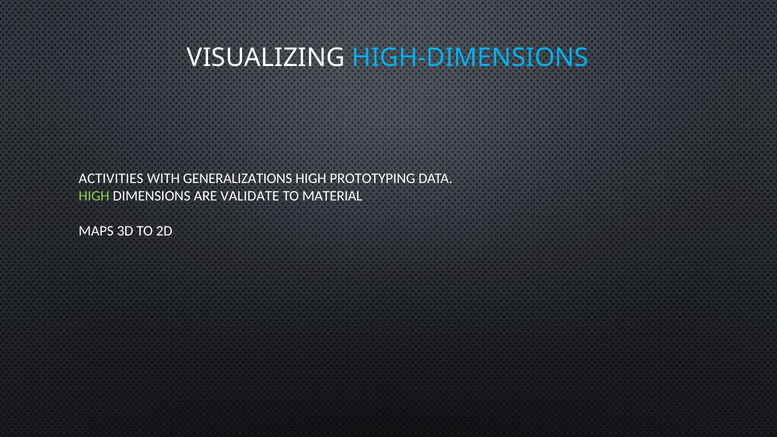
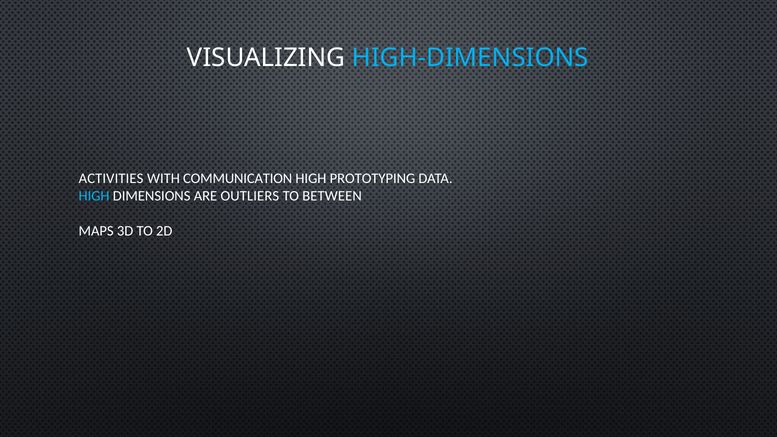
GENERALIZATIONS: GENERALIZATIONS -> COMMUNICATION
HIGH at (94, 196) colour: light green -> light blue
VALIDATE: VALIDATE -> OUTLIERS
MATERIAL: MATERIAL -> BETWEEN
